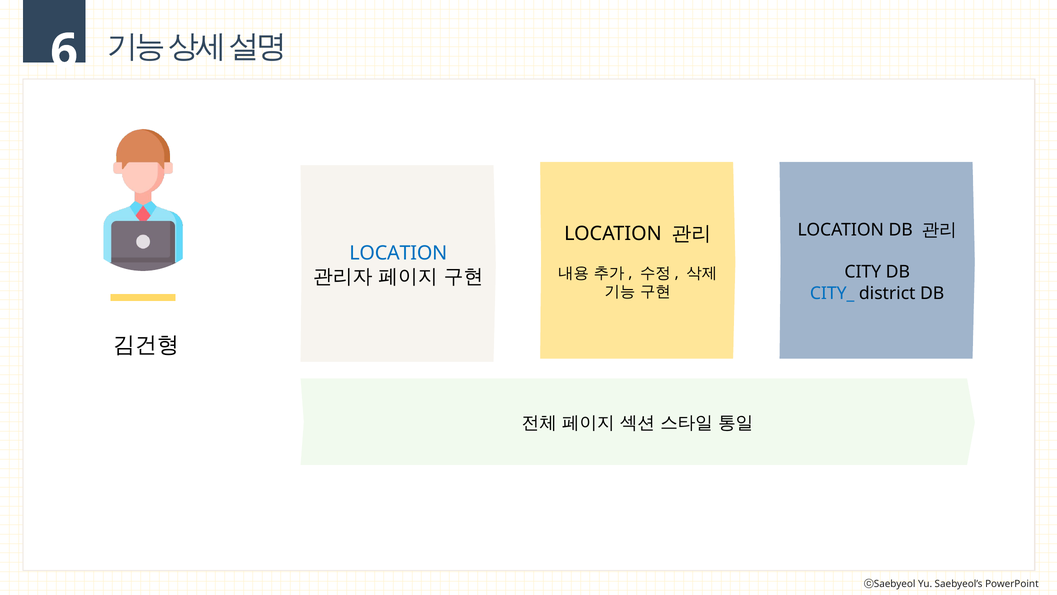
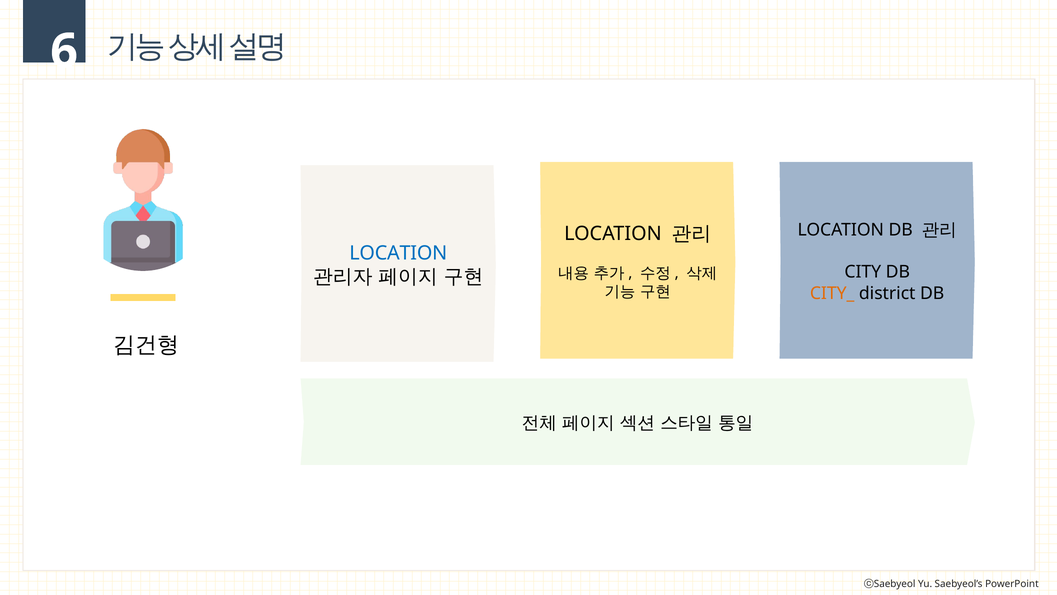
CITY_ colour: blue -> orange
